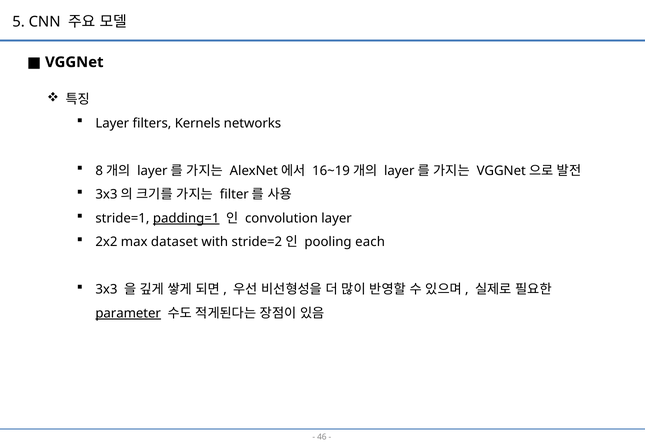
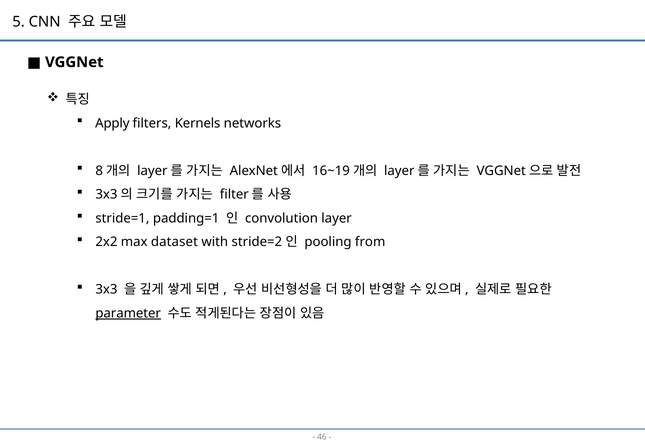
Layer at (112, 123): Layer -> Apply
padding=1 underline: present -> none
each: each -> from
